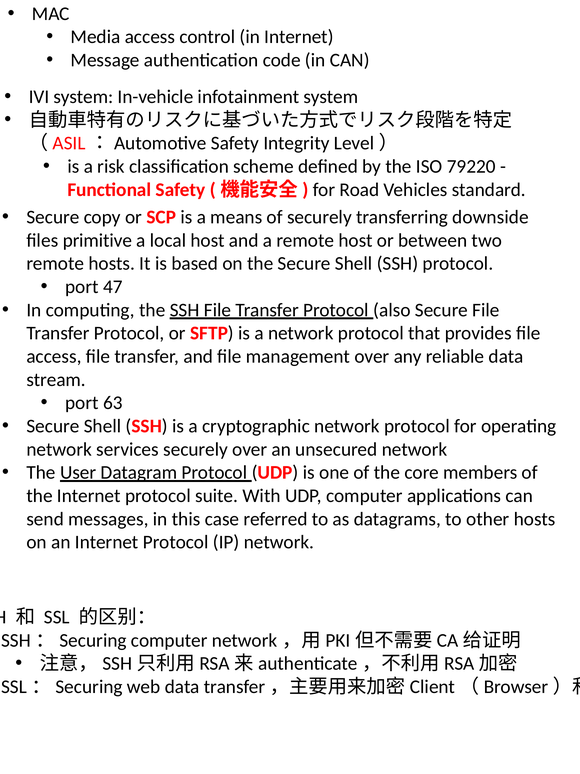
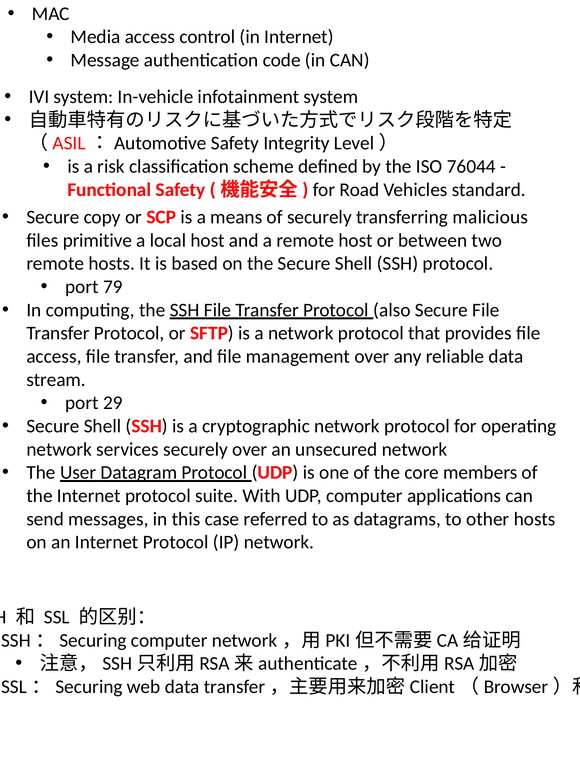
79220: 79220 -> 76044
downside: downside -> malicious
47: 47 -> 79
63: 63 -> 29
